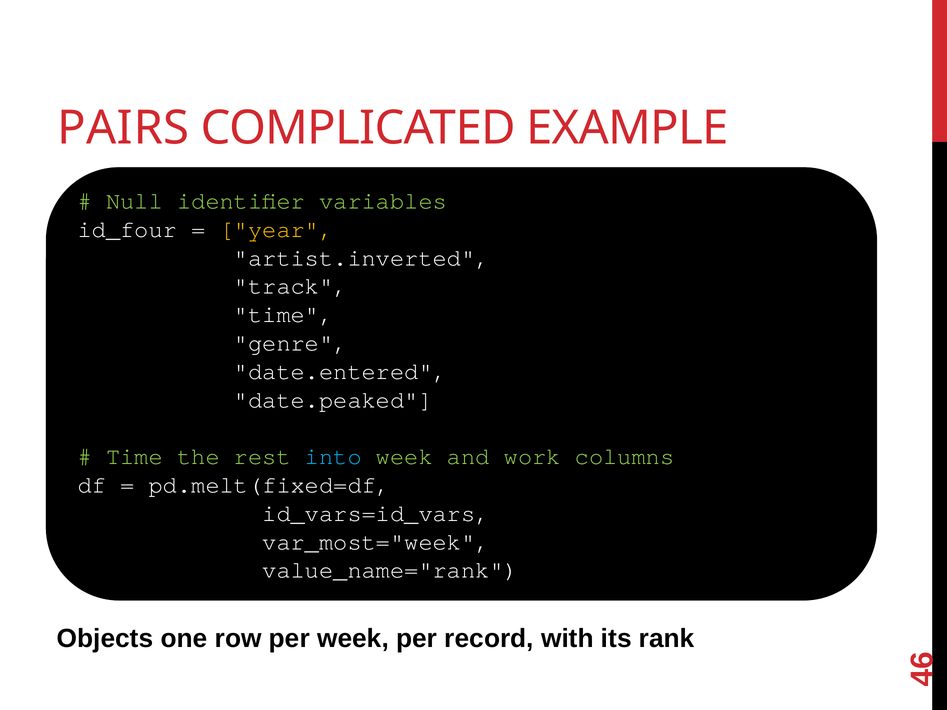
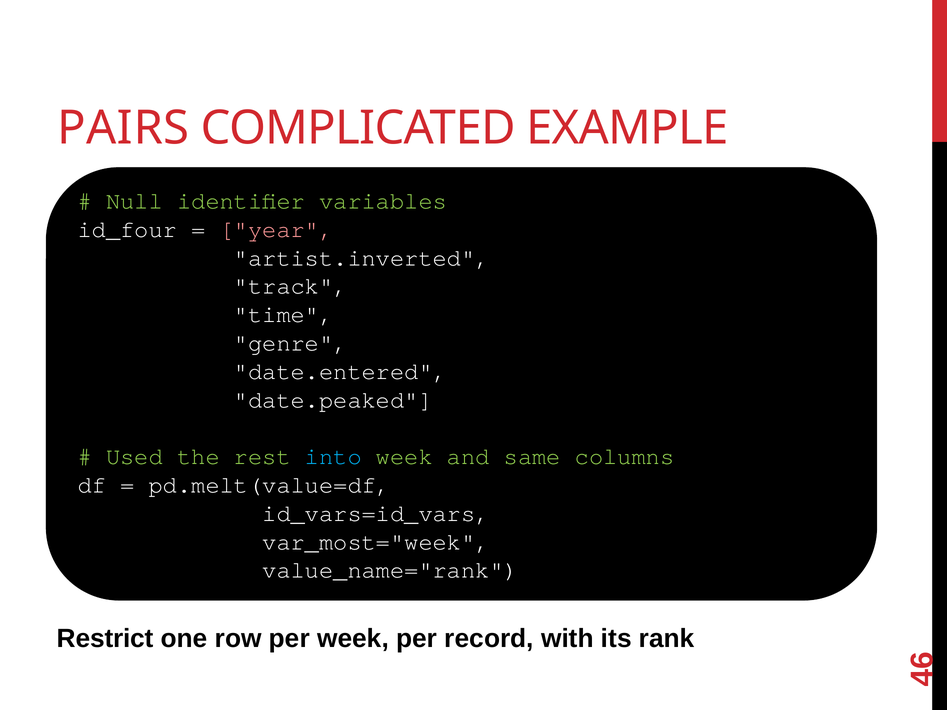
year colour: yellow -> pink
Time at (134, 457): Time -> Used
work: work -> same
pd.melt(fixed=df: pd.melt(fixed=df -> pd.melt(value=df
Objects: Objects -> Restrict
